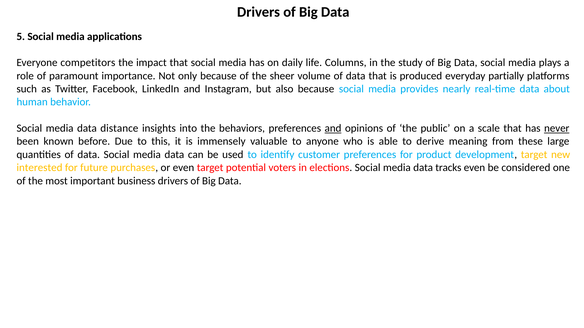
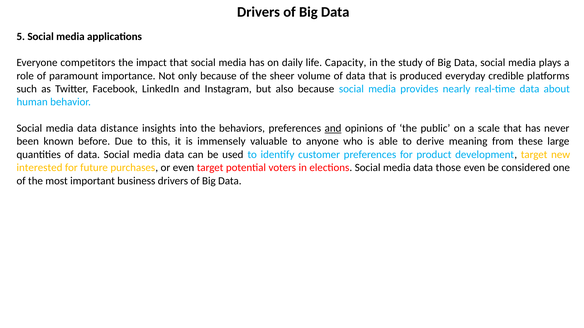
Columns: Columns -> Capacity
partially: partially -> credible
never underline: present -> none
tracks: tracks -> those
